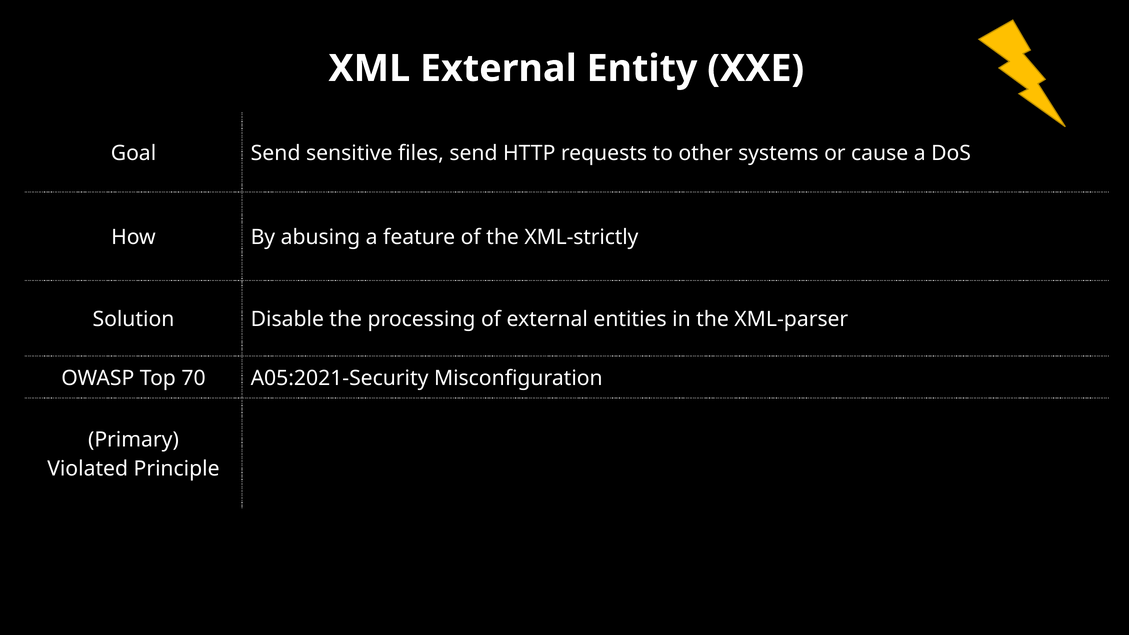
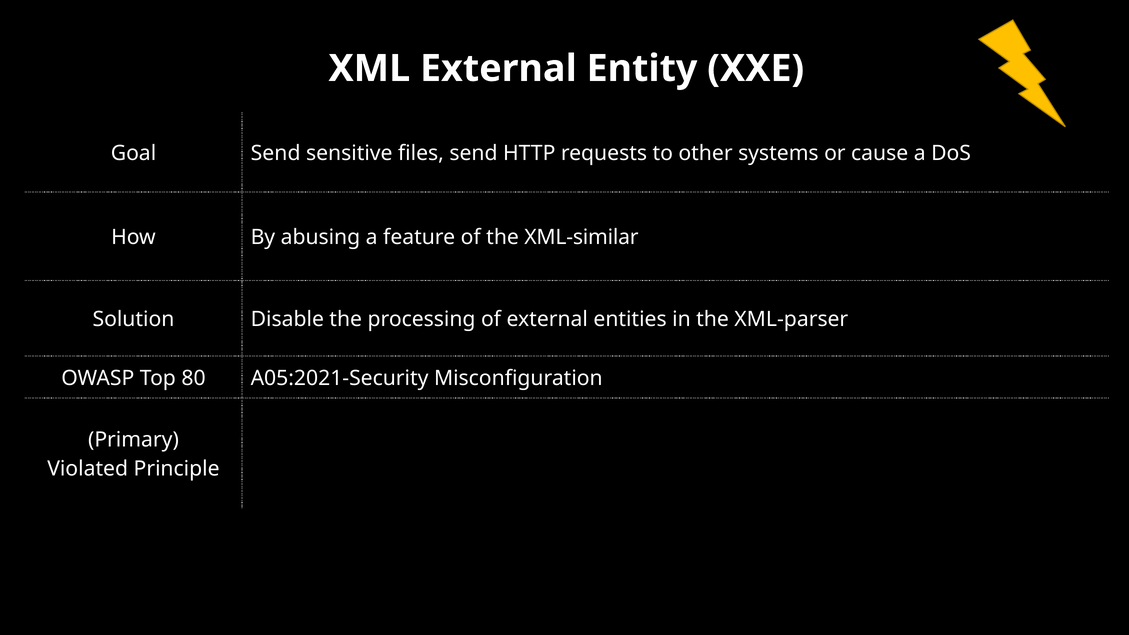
XML-strictly: XML-strictly -> XML-similar
70: 70 -> 80
